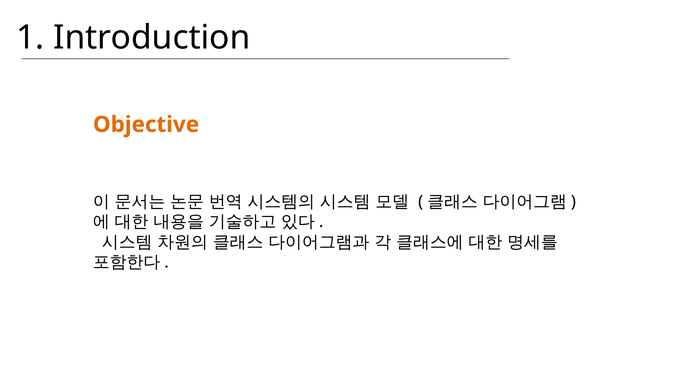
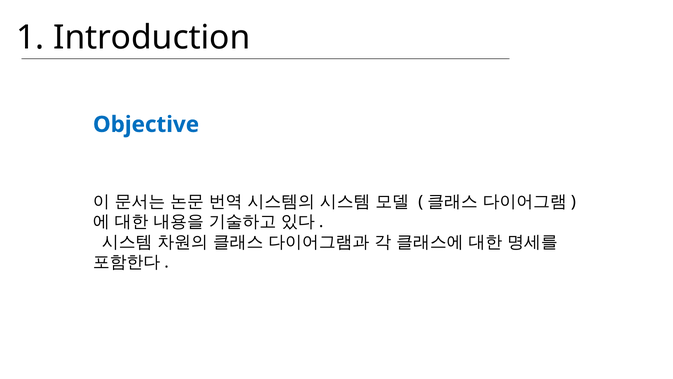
Objective colour: orange -> blue
